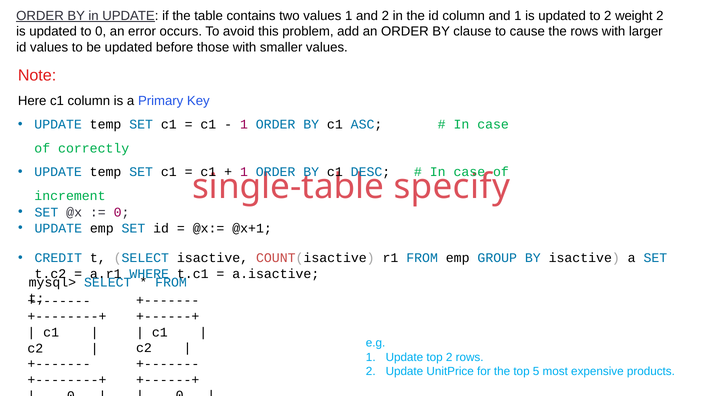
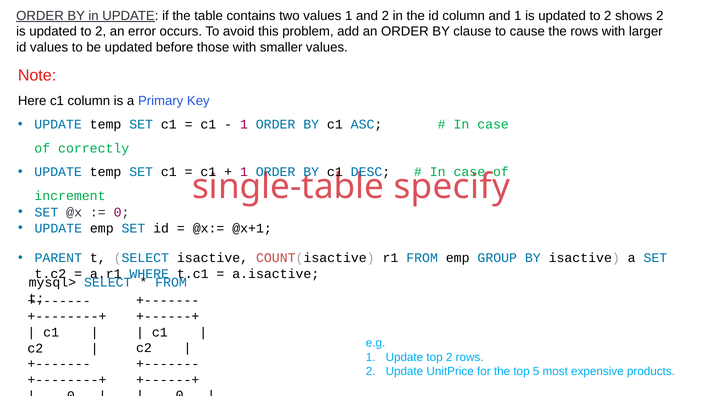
weight: weight -> shows
0 at (101, 32): 0 -> 2
CREDIT: CREDIT -> PARENT
